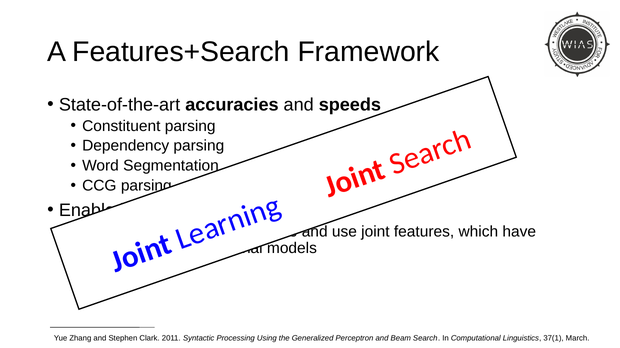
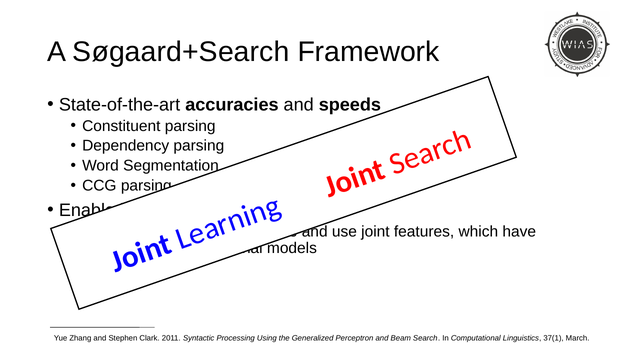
Features+Search: Features+Search -> Søgaard+Search
